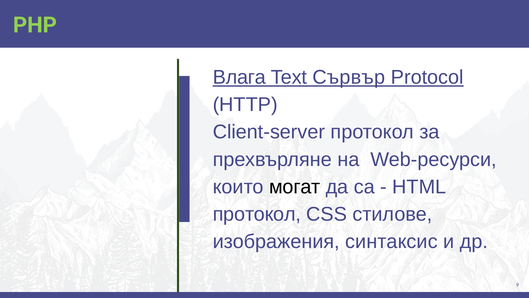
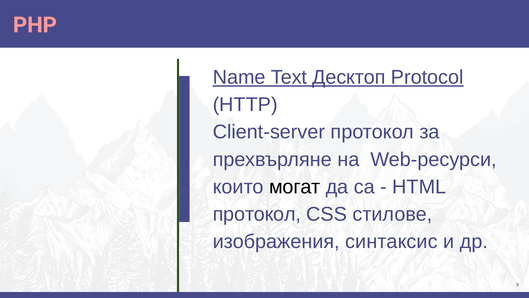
PHP colour: light green -> pink
Влага: Влага -> Name
Сървър: Сървър -> Десктоп
